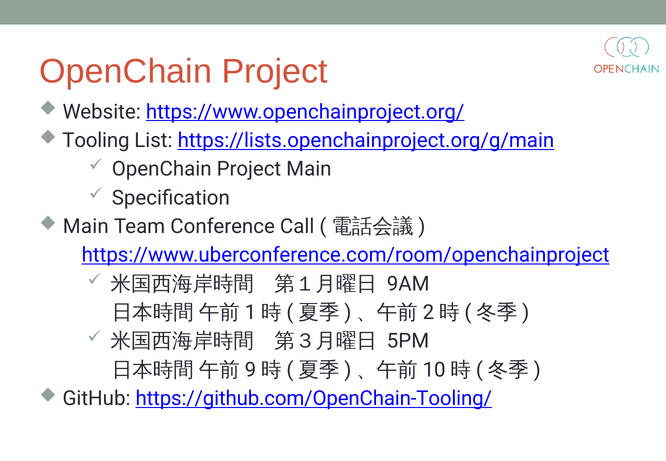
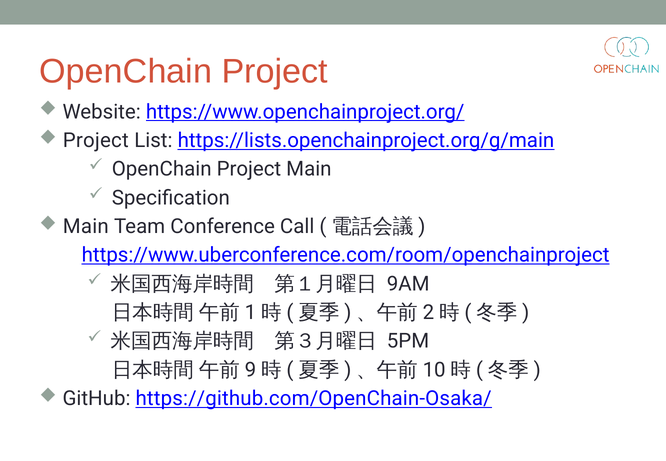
Tooling at (96, 140): Tooling -> Project
https://github.com/OpenChain-Tooling/: https://github.com/OpenChain-Tooling/ -> https://github.com/OpenChain-Osaka/
